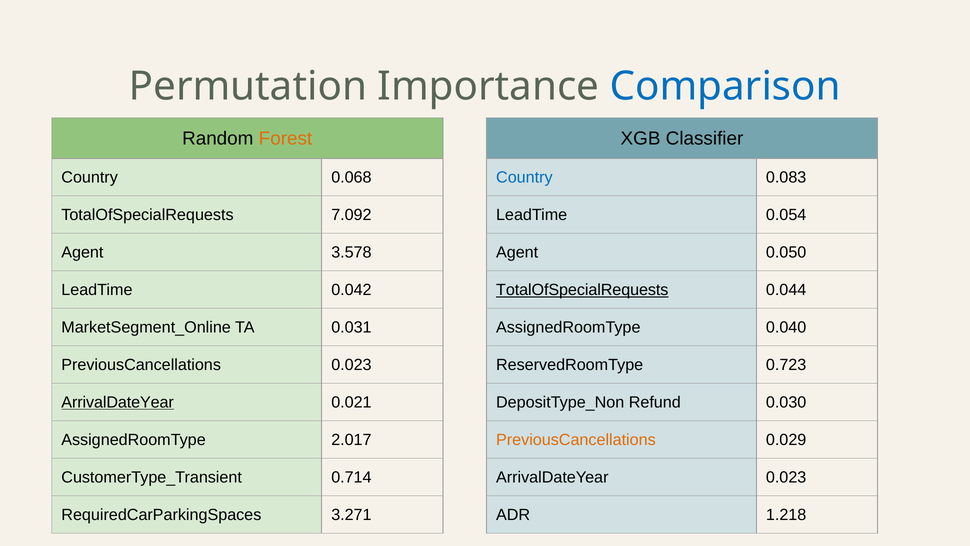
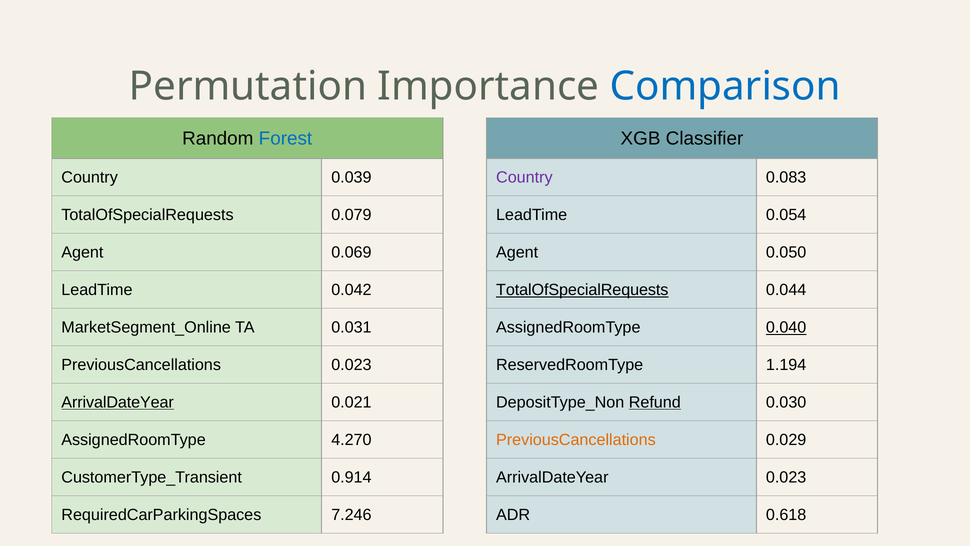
Forest colour: orange -> blue
0.068: 0.068 -> 0.039
Country at (524, 177) colour: blue -> purple
7.092: 7.092 -> 0.079
3.578: 3.578 -> 0.069
0.040 underline: none -> present
0.723: 0.723 -> 1.194
Refund underline: none -> present
2.017: 2.017 -> 4.270
0.714: 0.714 -> 0.914
3.271: 3.271 -> 7.246
1.218: 1.218 -> 0.618
